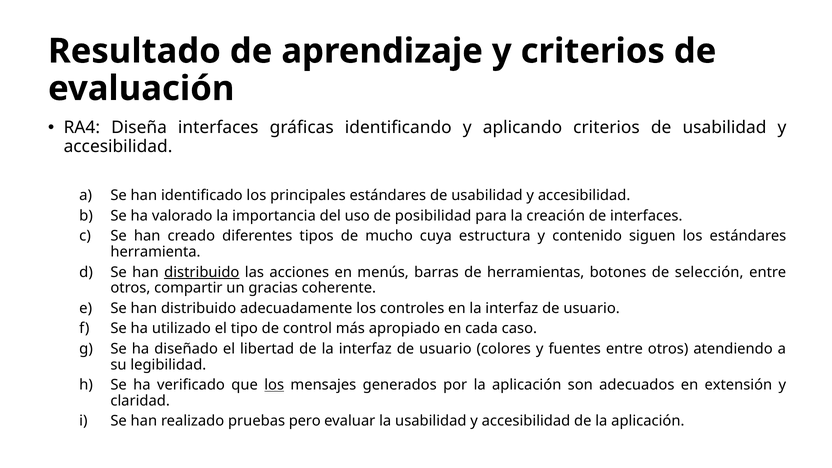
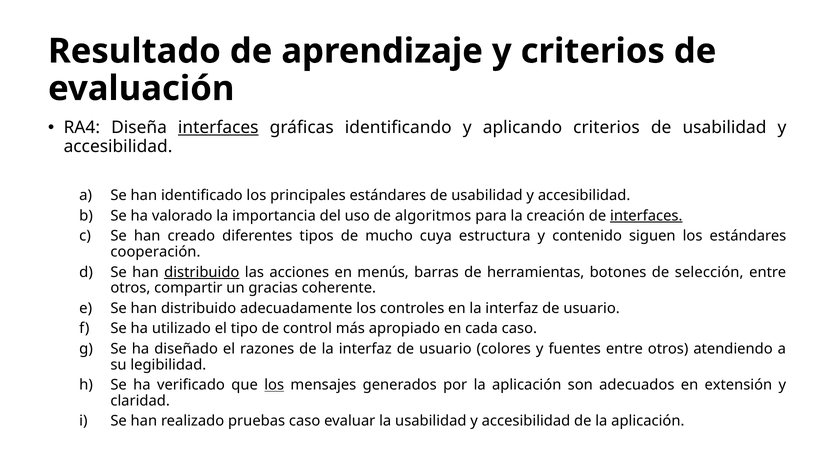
interfaces at (218, 128) underline: none -> present
posibilidad: posibilidad -> algoritmos
interfaces at (646, 216) underline: none -> present
herramienta: herramienta -> cooperación
libertad: libertad -> razones
pruebas pero: pero -> caso
